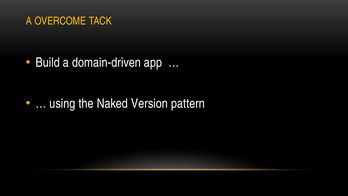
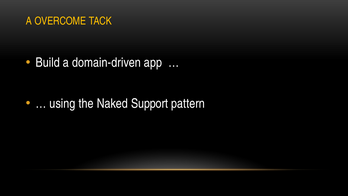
Version: Version -> Support
